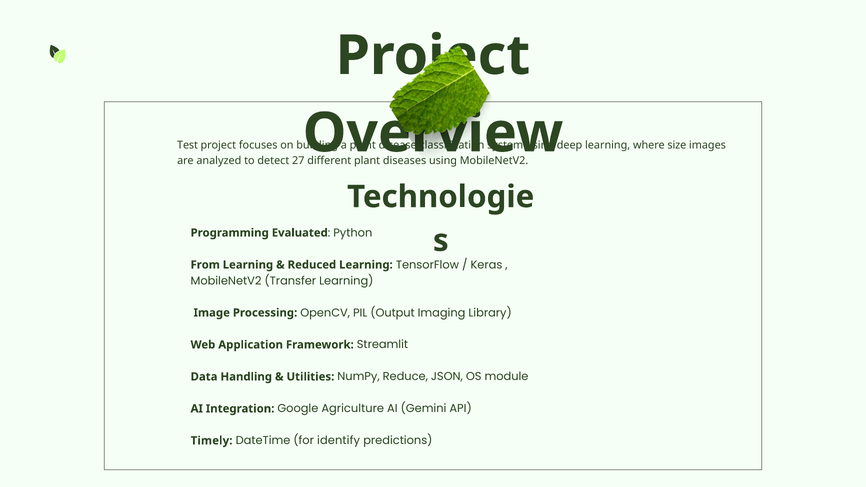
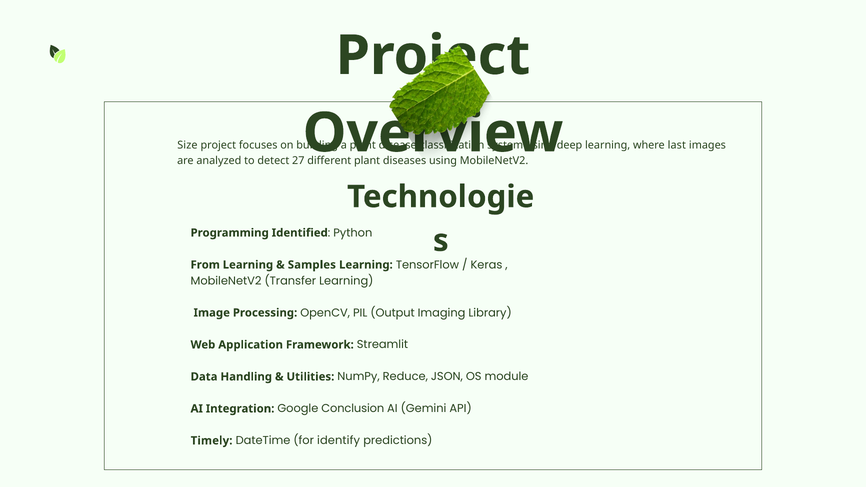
Test: Test -> Size
size: size -> last
Evaluated: Evaluated -> Identified
Reduced: Reduced -> Samples
Agriculture: Agriculture -> Conclusion
